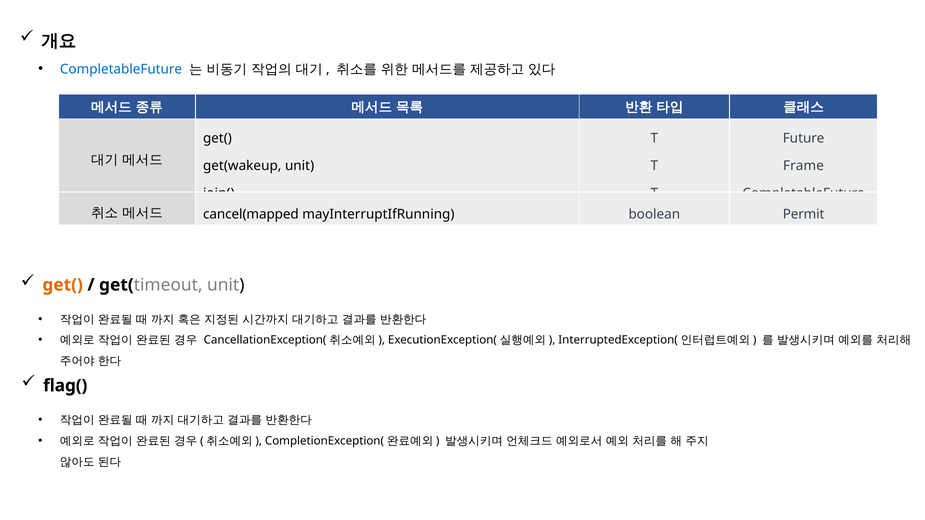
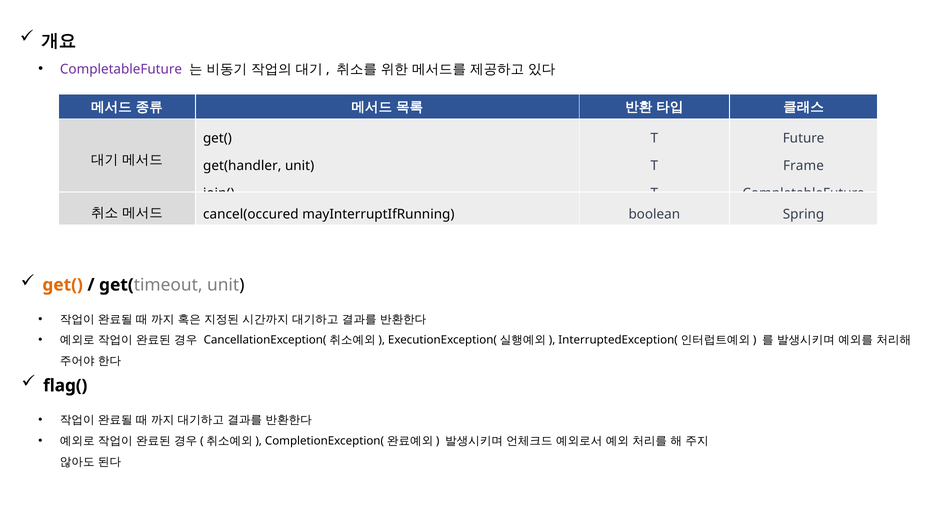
CompletableFuture at (121, 69) colour: blue -> purple
get(wakeup: get(wakeup -> get(handler
cancel(mapped: cancel(mapped -> cancel(occured
Permit: Permit -> Spring
